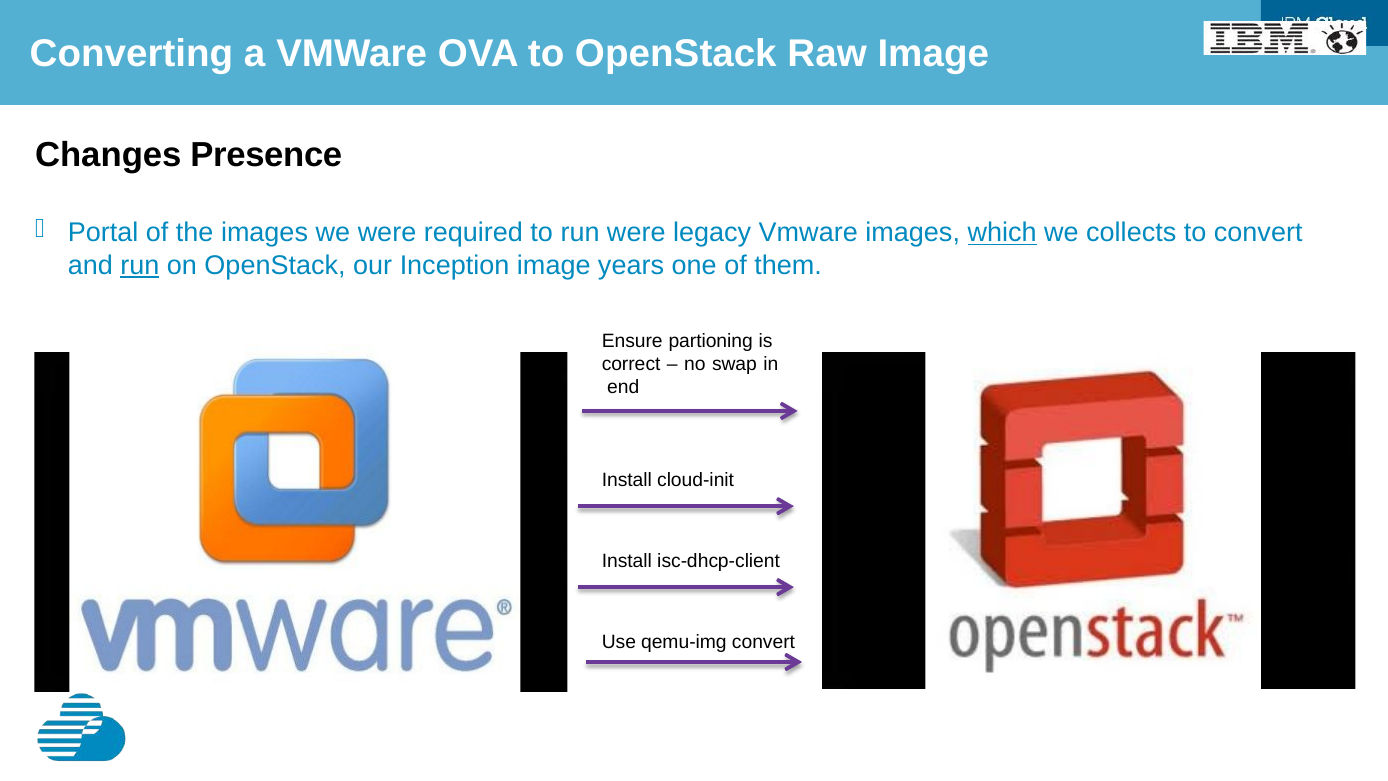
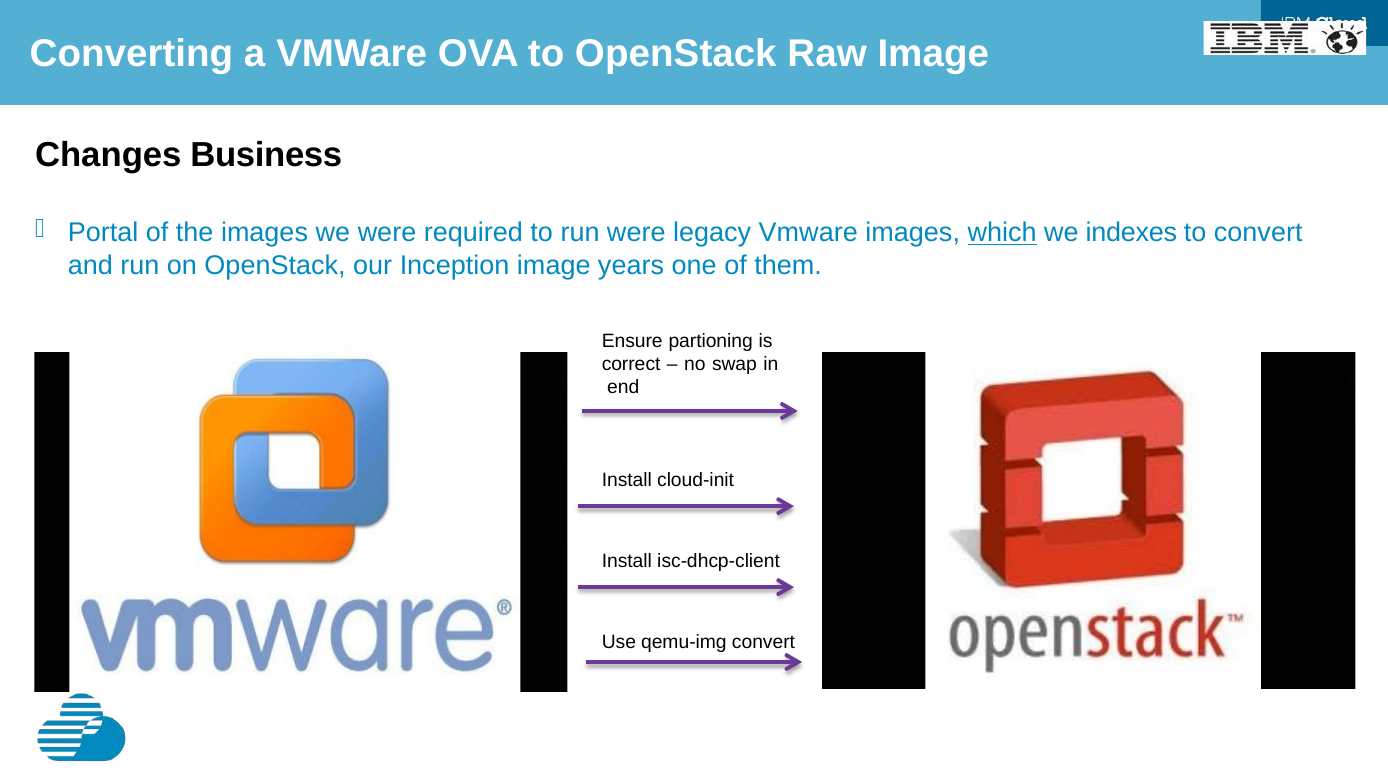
Presence: Presence -> Business
collects: collects -> indexes
run at (140, 266) underline: present -> none
